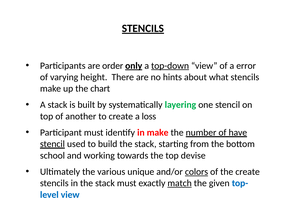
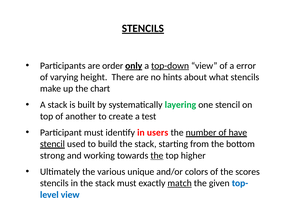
loss: loss -> test
in make: make -> users
school: school -> strong
the at (157, 155) underline: none -> present
devise: devise -> higher
colors underline: present -> none
the create: create -> scores
